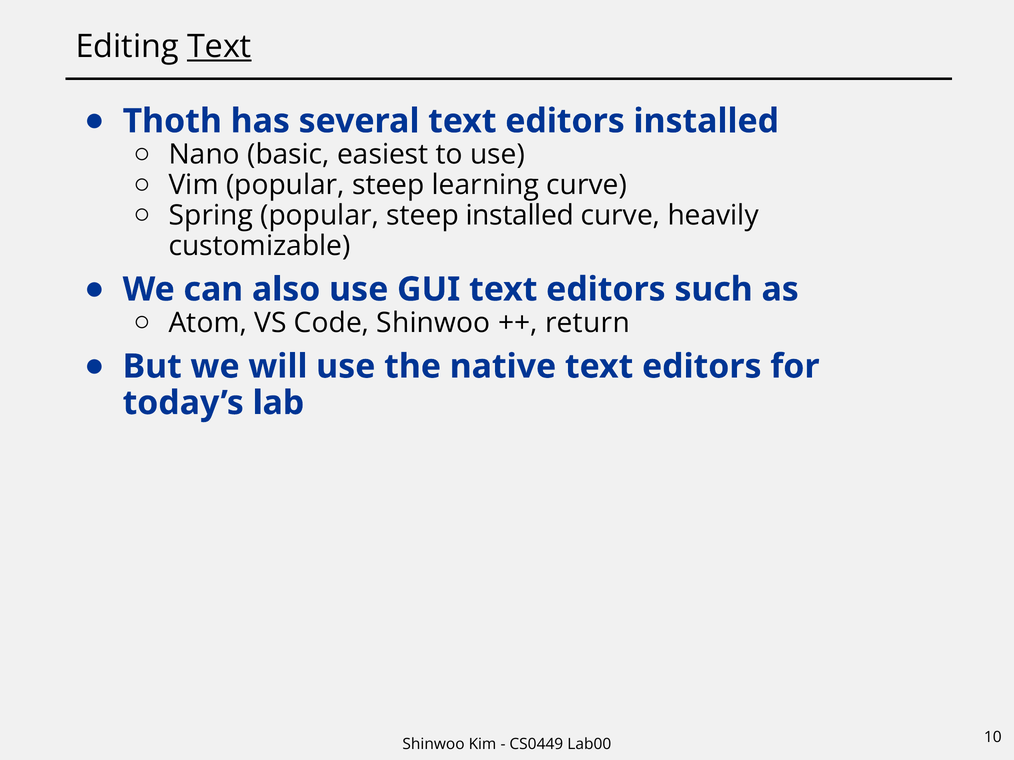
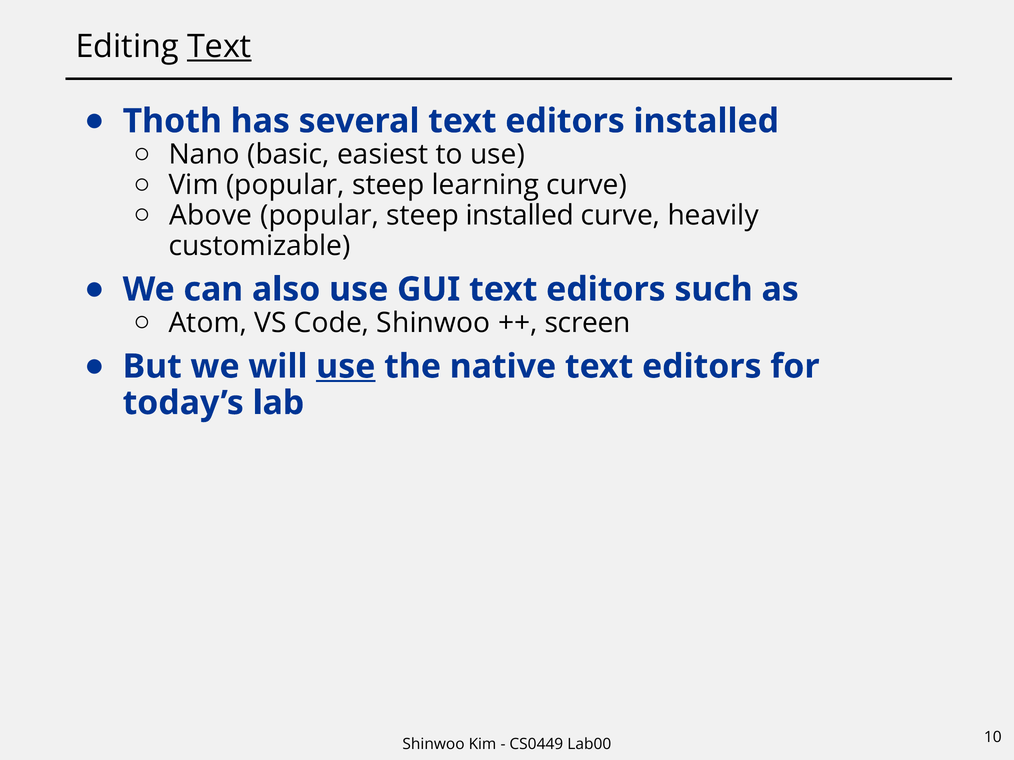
Spring: Spring -> Above
return: return -> screen
use at (346, 367) underline: none -> present
